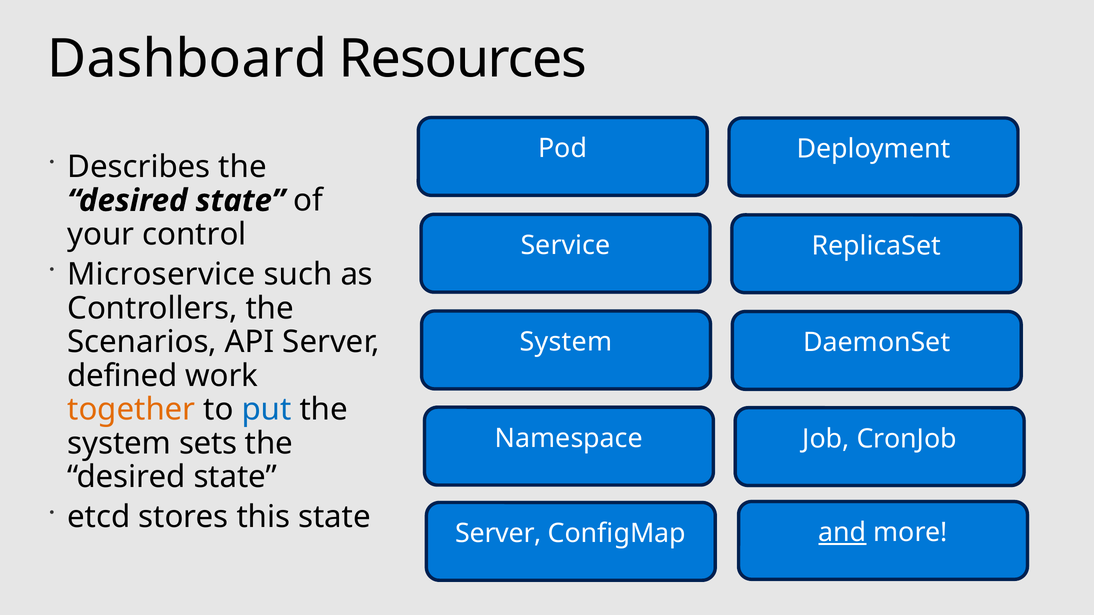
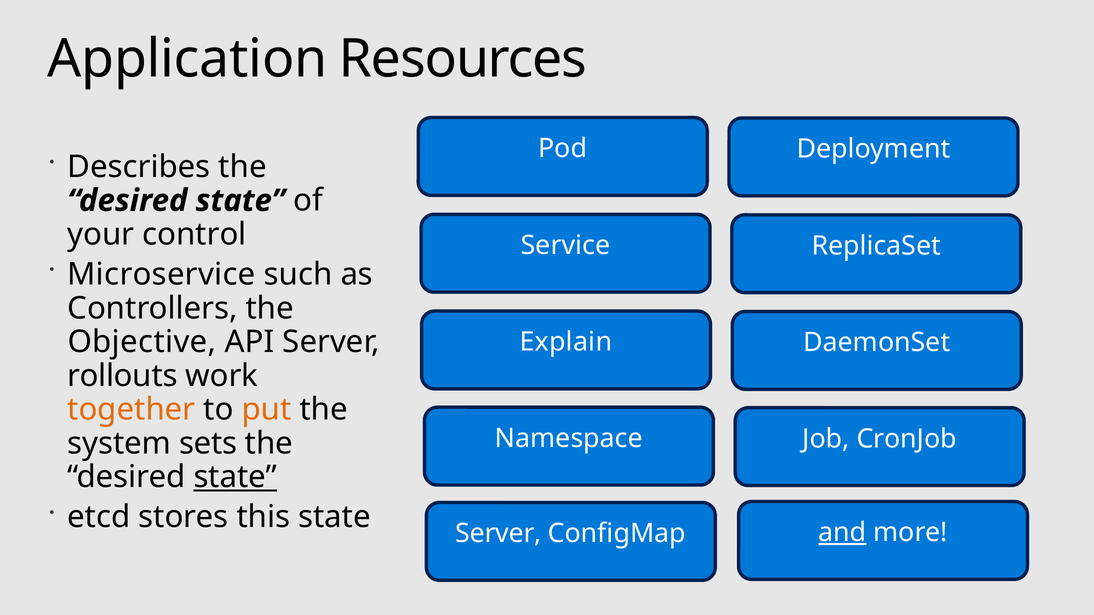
Dashboard: Dashboard -> Application
Scenarios: Scenarios -> Objective
System at (566, 342): System -> Explain
defined: defined -> rollouts
put colour: blue -> orange
state at (235, 477) underline: none -> present
